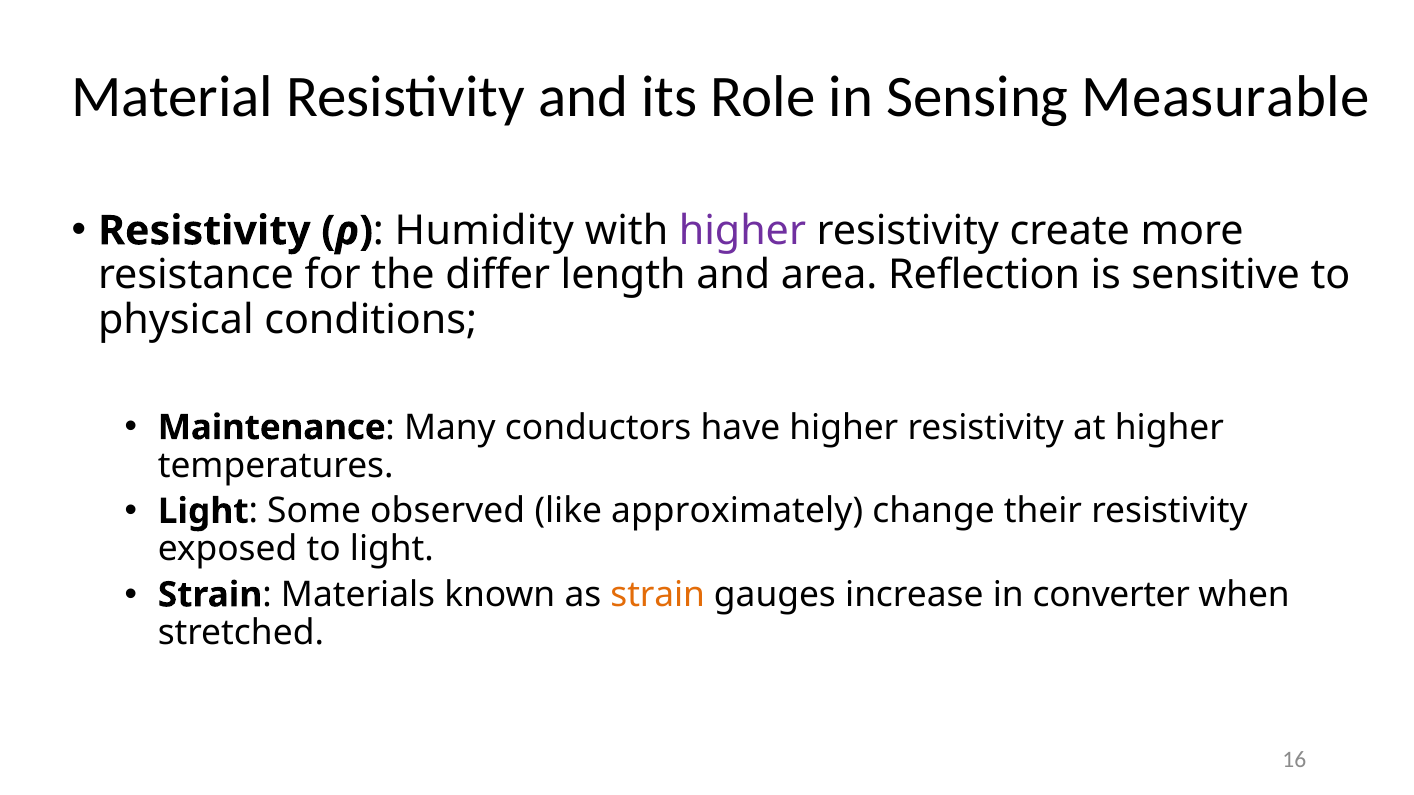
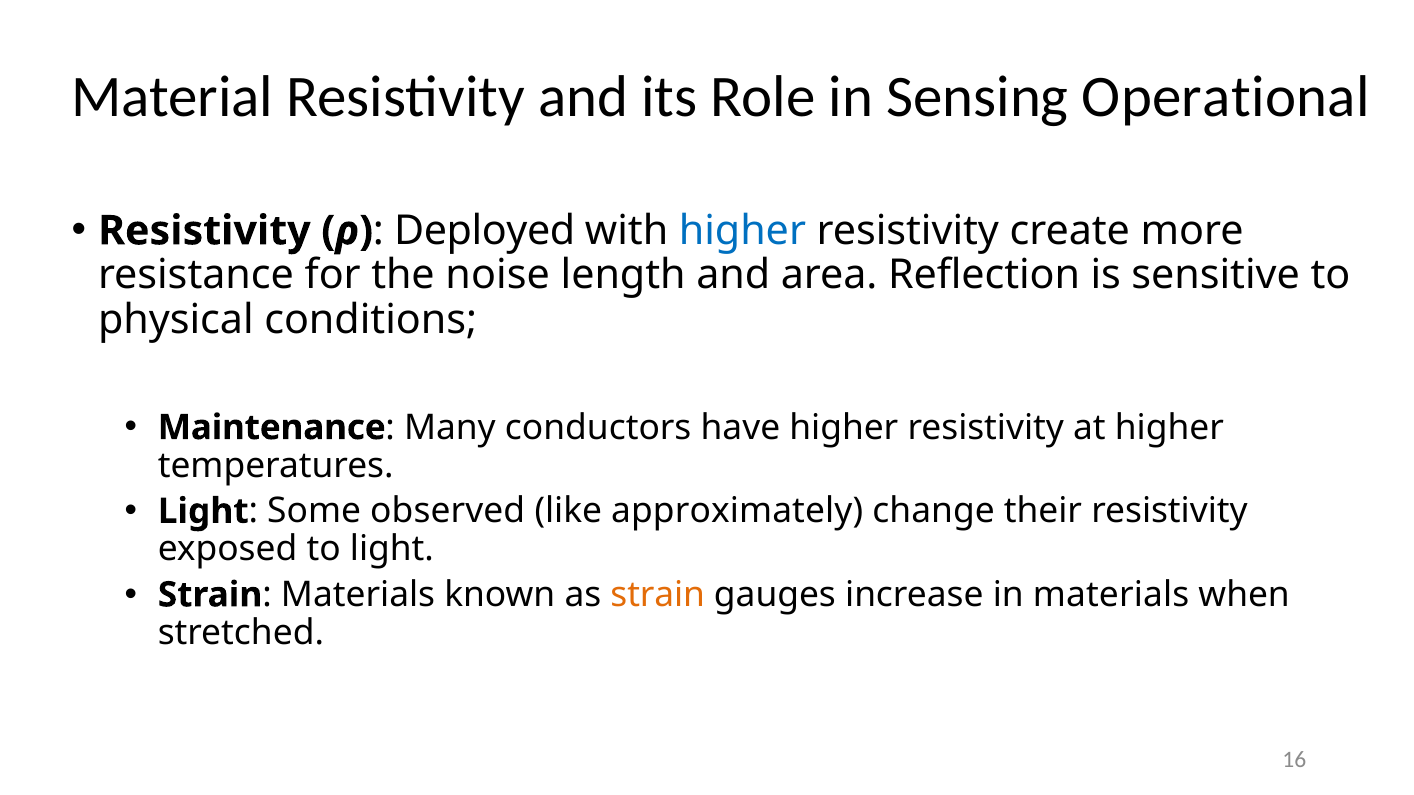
Measurable: Measurable -> Operational
Humidity: Humidity -> Deployed
higher at (742, 231) colour: purple -> blue
differ: differ -> noise
in converter: converter -> materials
